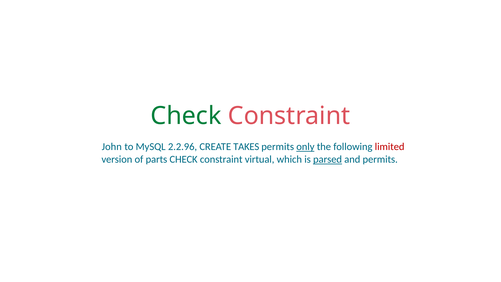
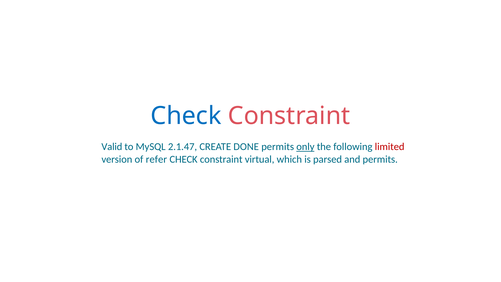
Check at (186, 116) colour: green -> blue
John: John -> Valid
2.2.96: 2.2.96 -> 2.1.47
TAKES: TAKES -> DONE
parts: parts -> refer
parsed underline: present -> none
